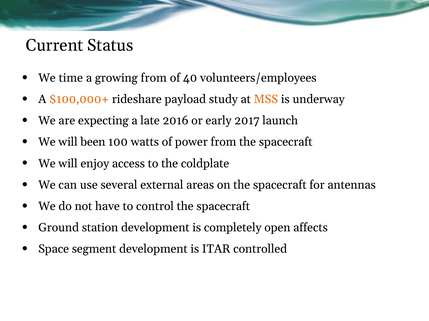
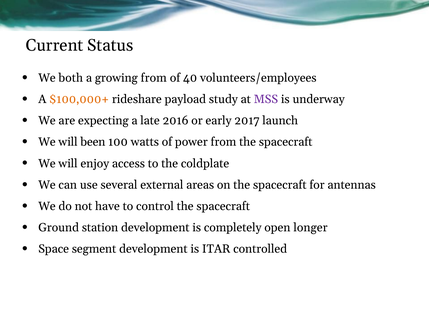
time: time -> both
MSS colour: orange -> purple
affects: affects -> longer
